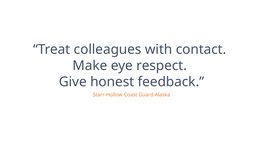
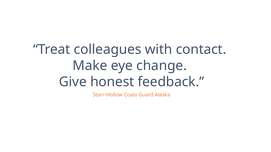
respect: respect -> change
